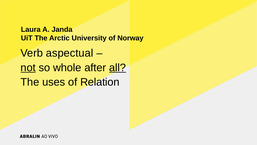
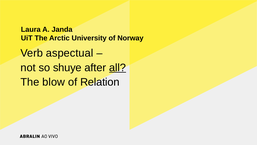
not underline: present -> none
whole: whole -> shuye
uses: uses -> blow
